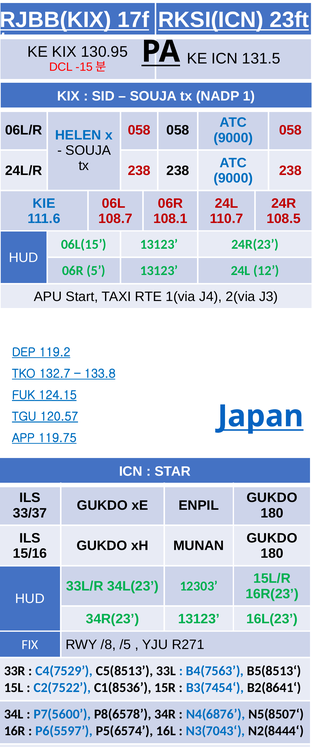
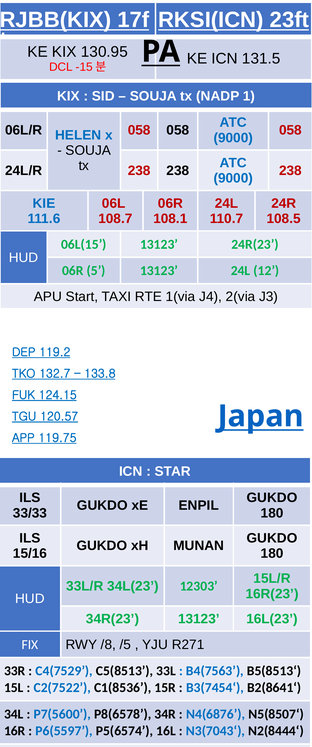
33/37: 33/37 -> 33/33
